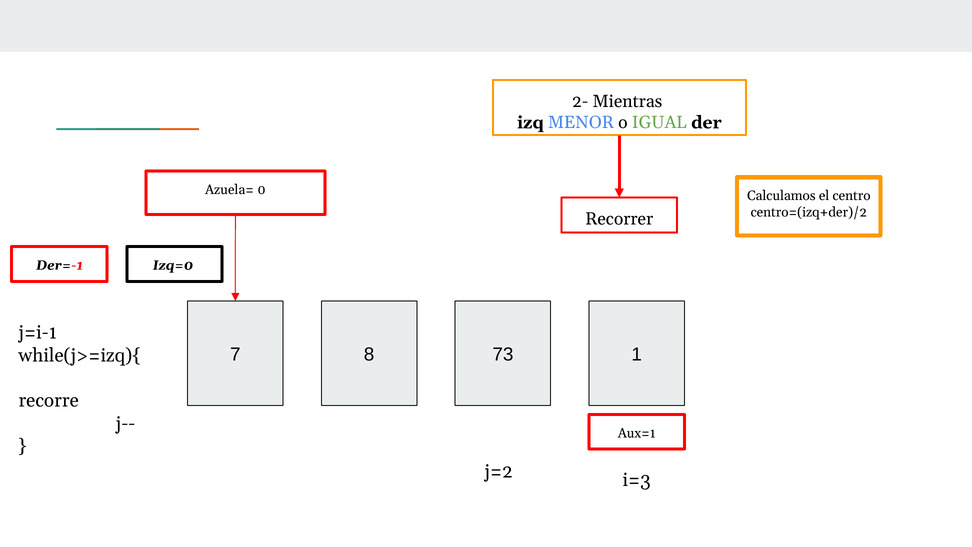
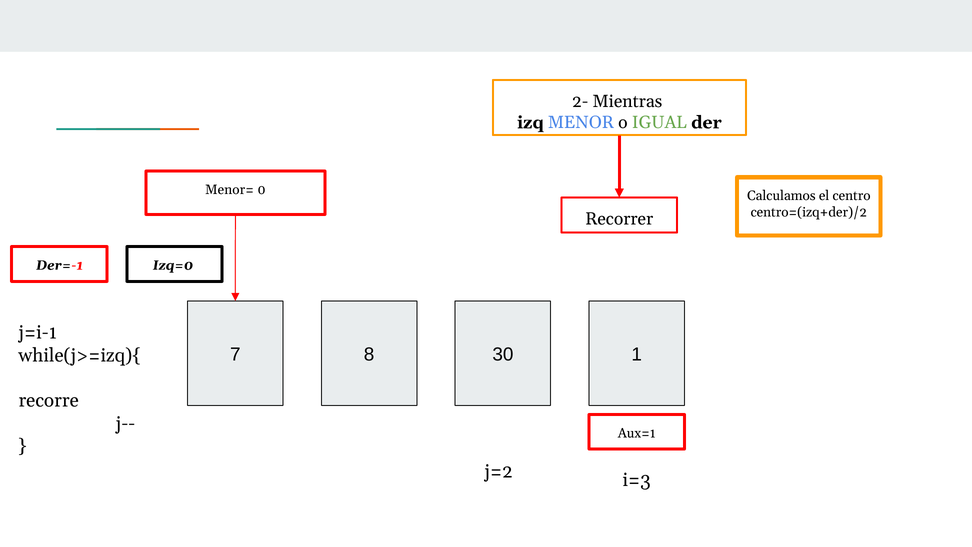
Azuela=: Azuela= -> Menor=
73: 73 -> 30
